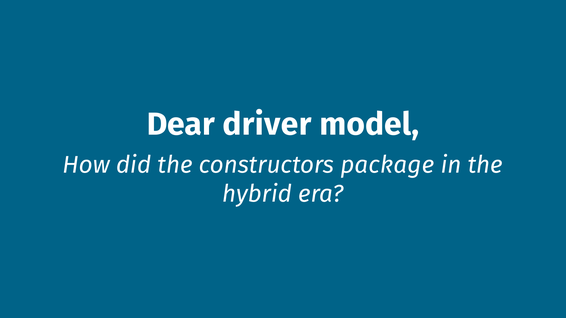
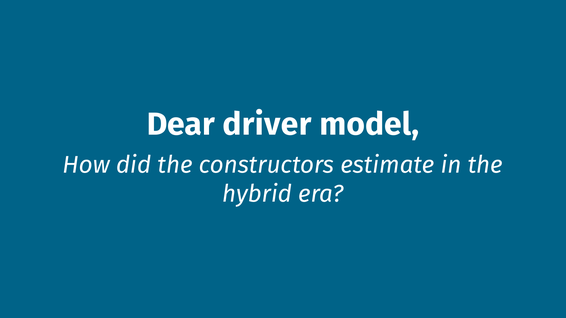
package: package -> estimate
